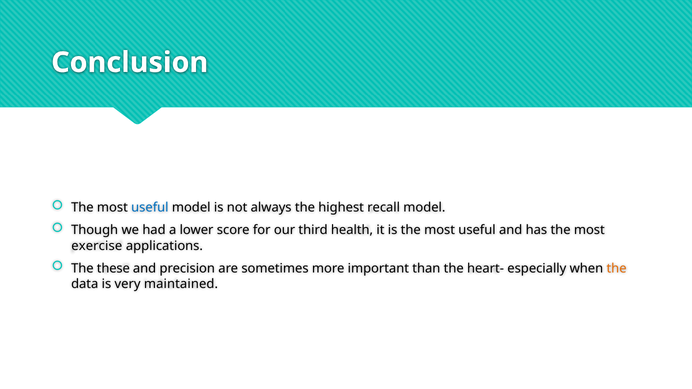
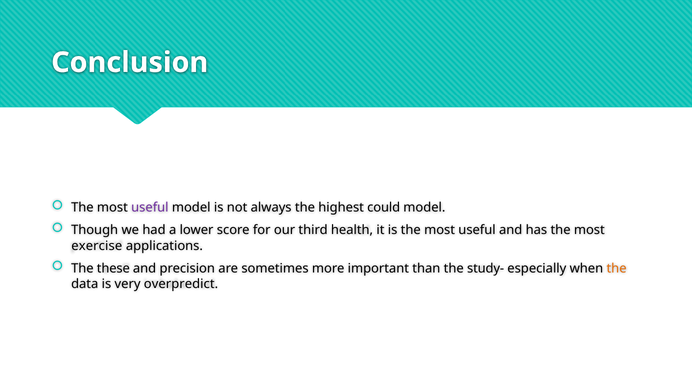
useful at (150, 208) colour: blue -> purple
recall: recall -> could
heart-: heart- -> study-
maintained: maintained -> overpredict
